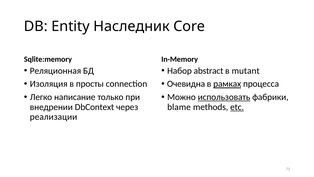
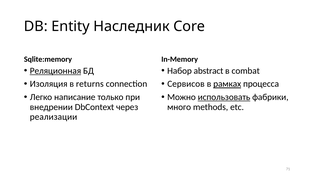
Реляционная underline: none -> present
mutant: mutant -> combat
просты: просты -> returns
Очевидна: Очевидна -> Сервисов
blame: blame -> много
etc underline: present -> none
